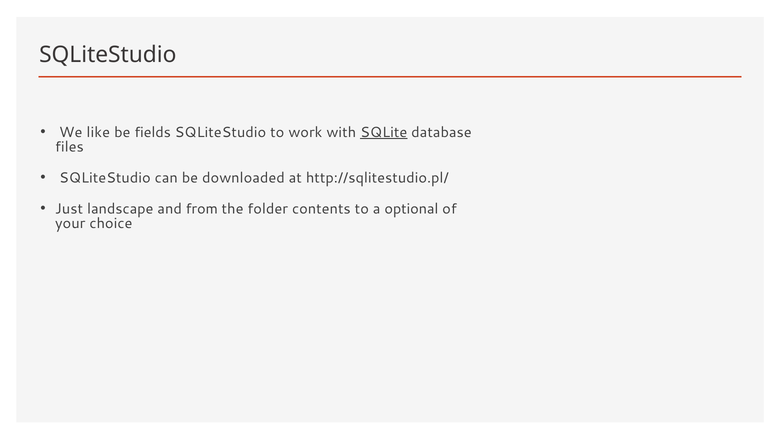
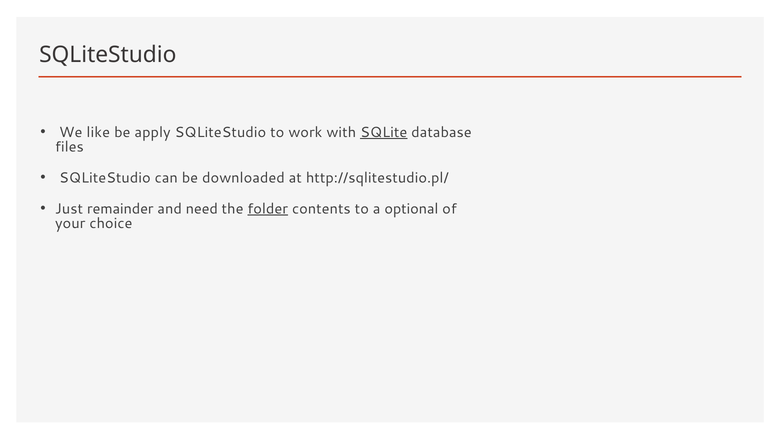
fields: fields -> apply
landscape: landscape -> remainder
from: from -> need
folder underline: none -> present
